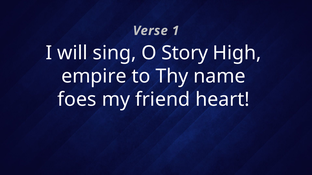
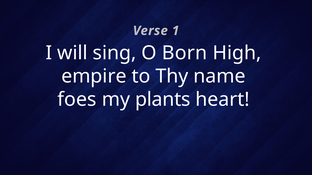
Story: Story -> Born
friend: friend -> plants
